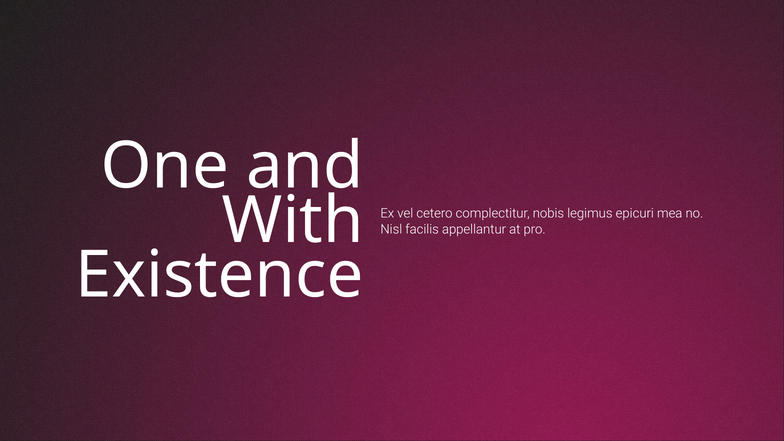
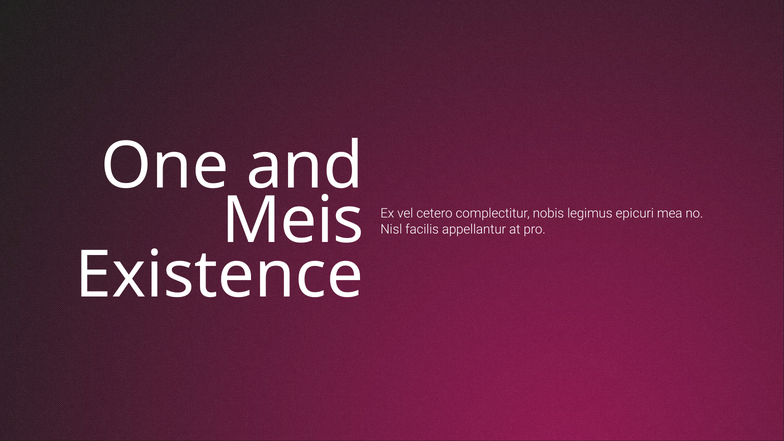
With: With -> Meis
